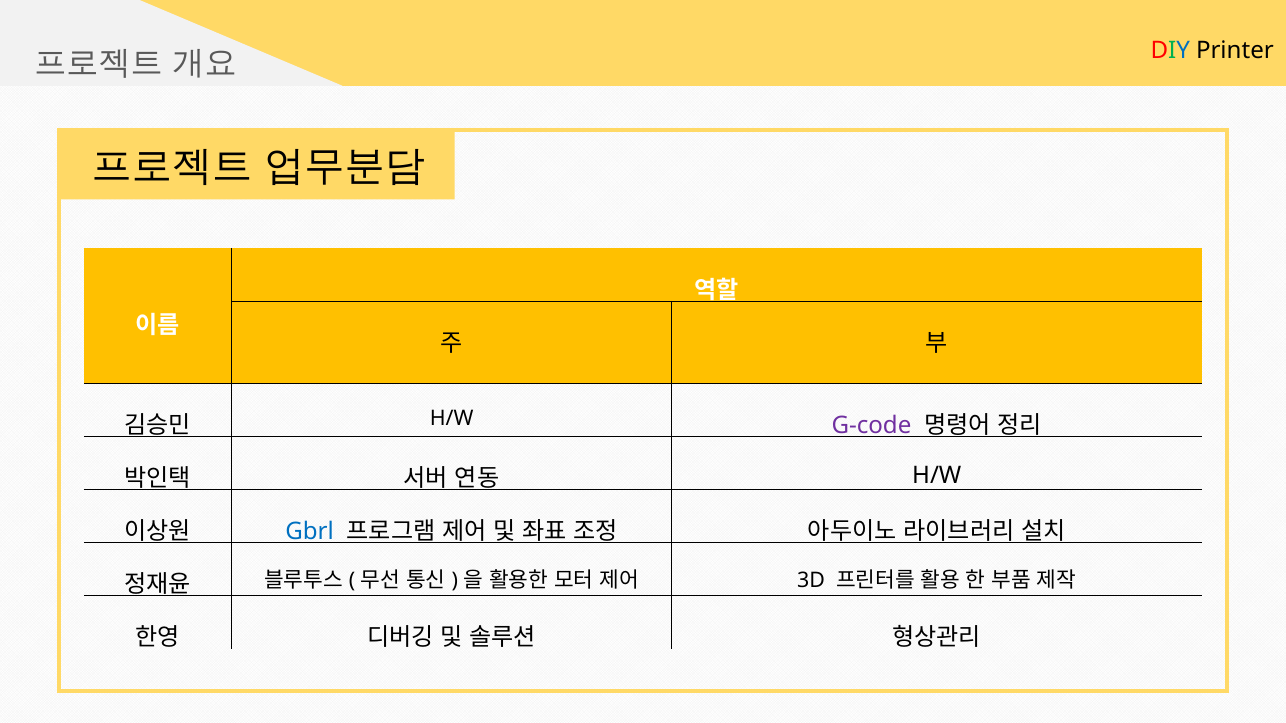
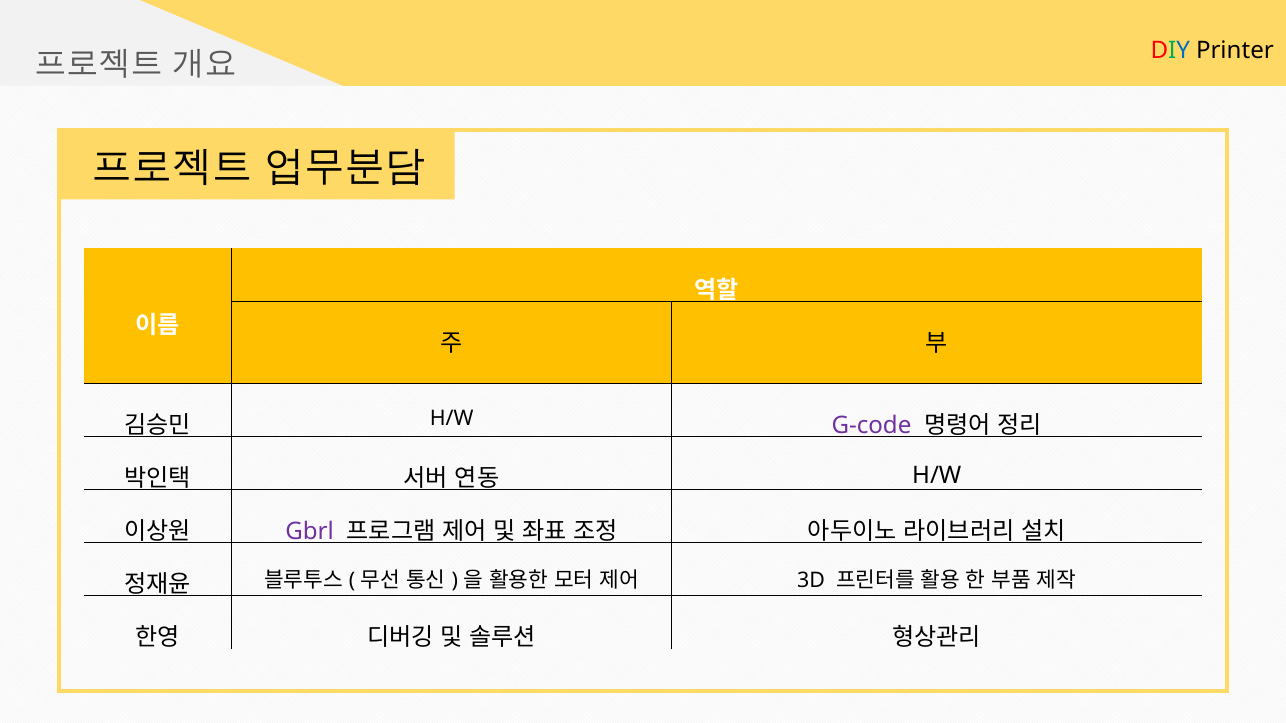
Gbrl colour: blue -> purple
